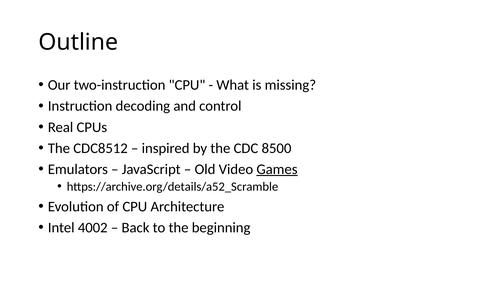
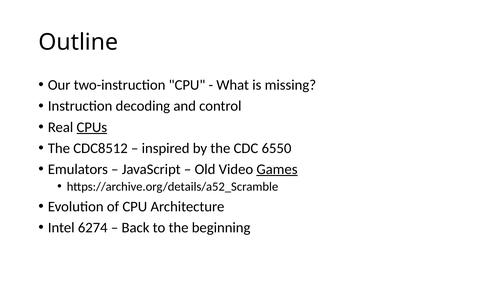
CPUs underline: none -> present
8500: 8500 -> 6550
4002: 4002 -> 6274
